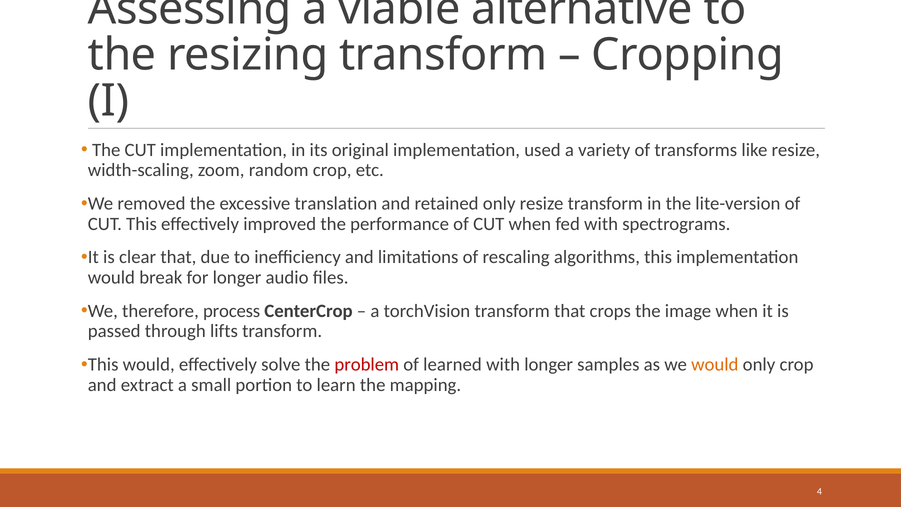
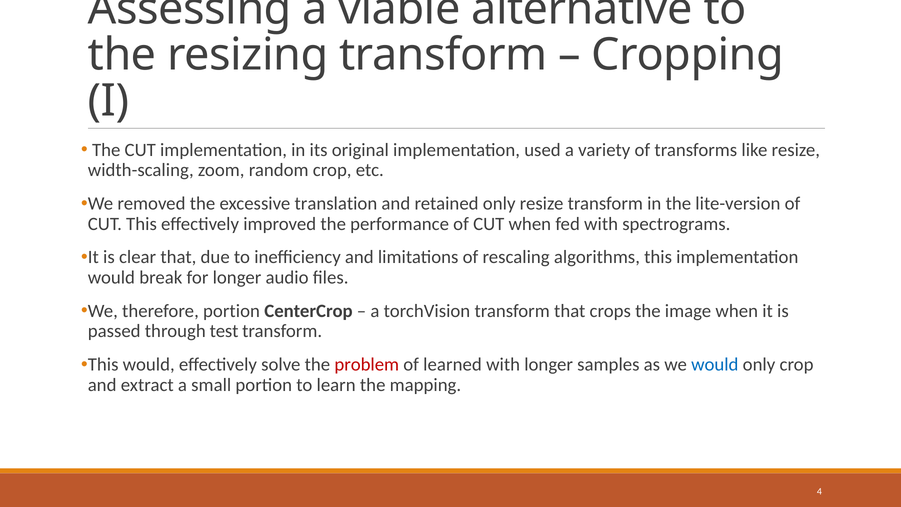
therefore process: process -> portion
lifts: lifts -> test
would at (715, 365) colour: orange -> blue
